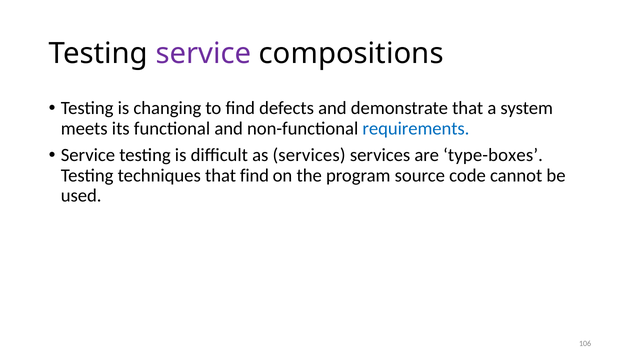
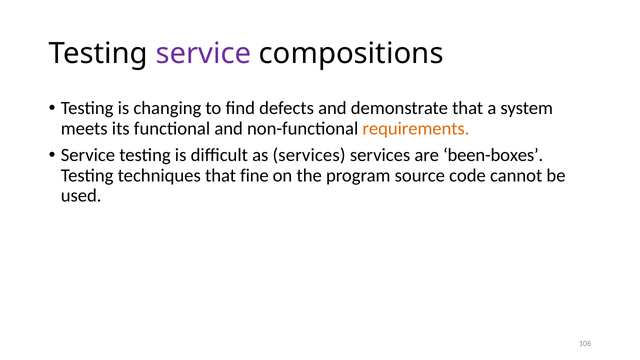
requirements colour: blue -> orange
type-boxes: type-boxes -> been-boxes
that find: find -> fine
